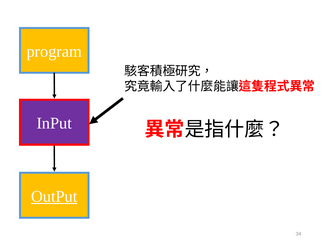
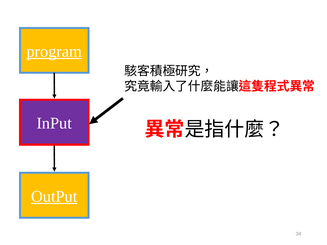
program underline: none -> present
